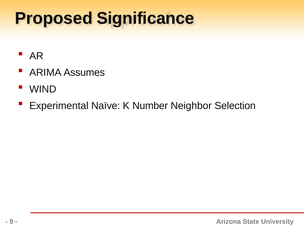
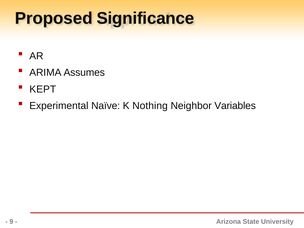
WIND: WIND -> KEPT
Number: Number -> Nothing
Selection: Selection -> Variables
